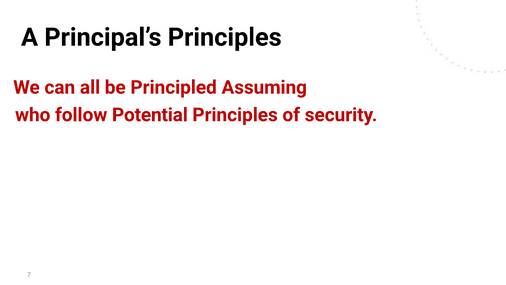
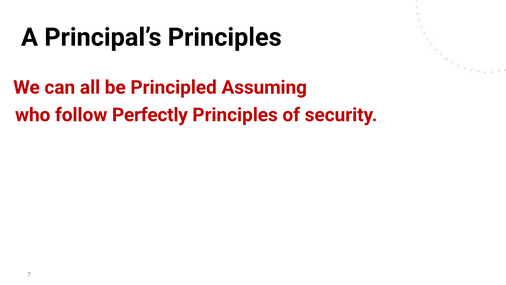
Potential: Potential -> Perfectly
